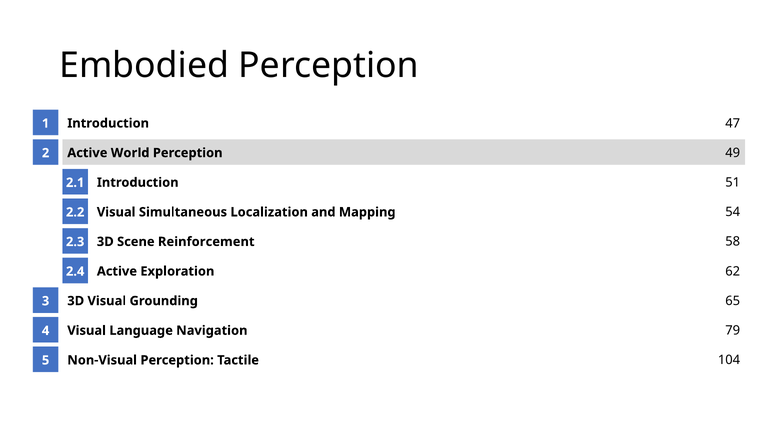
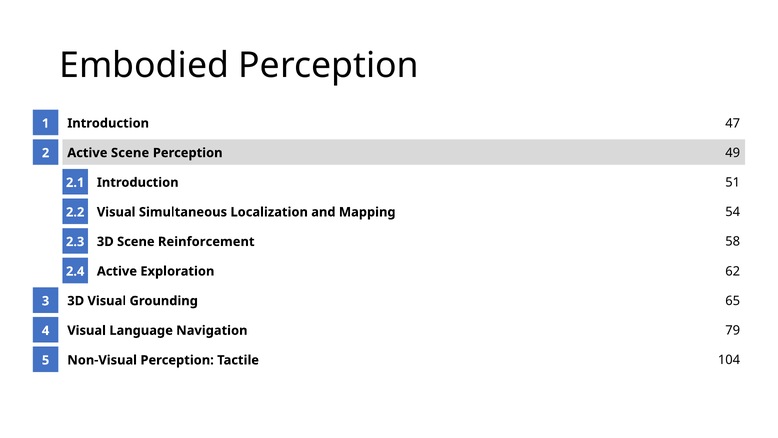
Active World: World -> Scene
